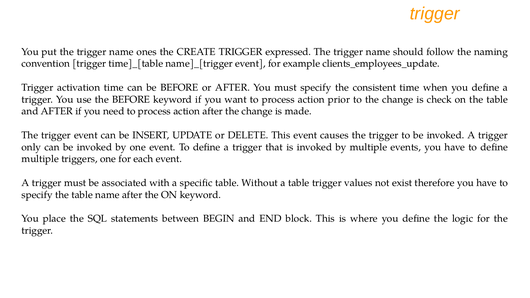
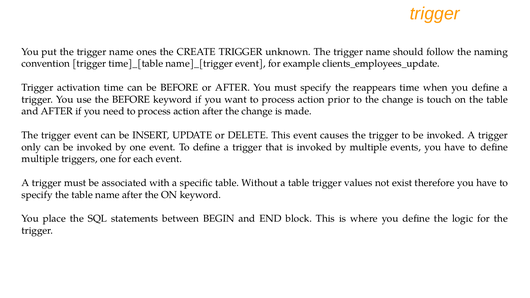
expressed: expressed -> unknown
consistent: consistent -> reappears
check: check -> touch
